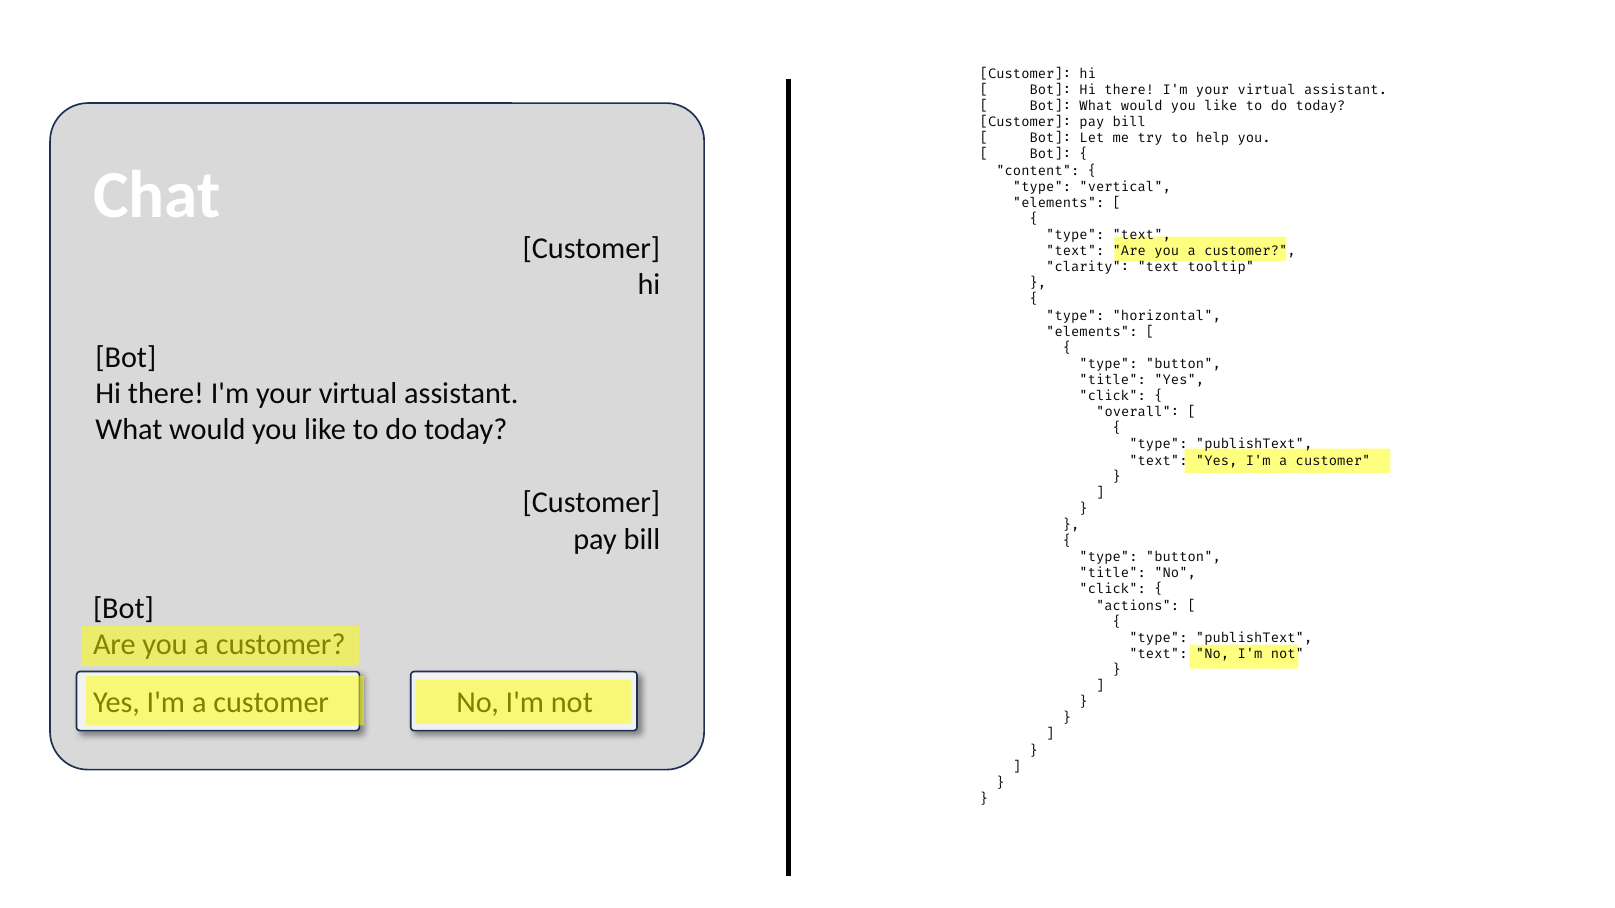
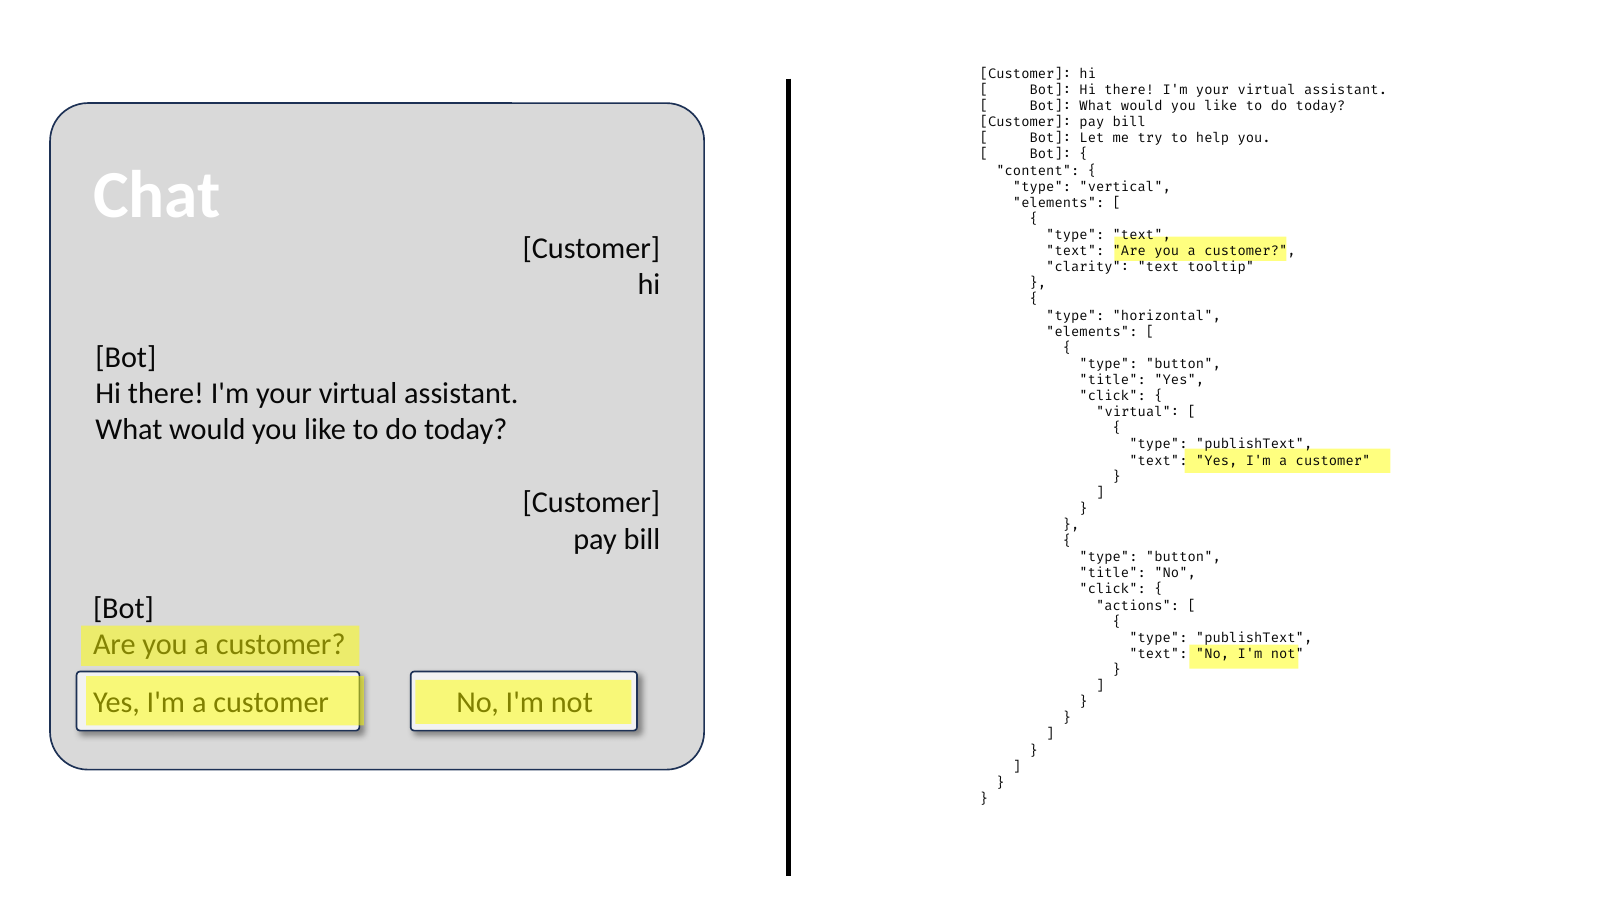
overall at (1138, 412): overall -> virtual
